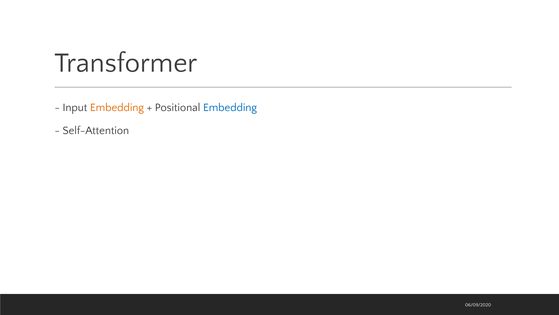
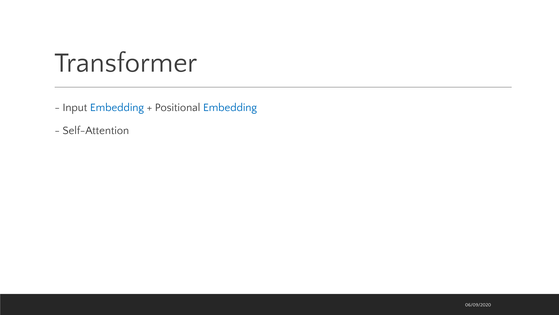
Embedding at (117, 107) colour: orange -> blue
